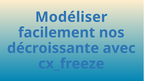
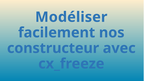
décroissante: décroissante -> constructeur
